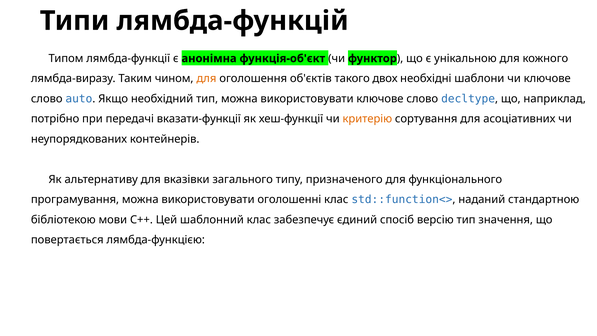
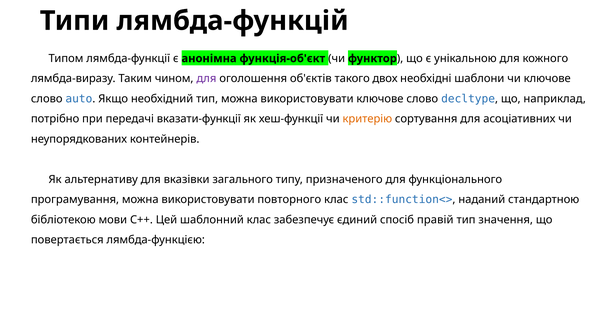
для at (206, 79) colour: orange -> purple
оголошенні: оголошенні -> повторного
версію: версію -> правій
